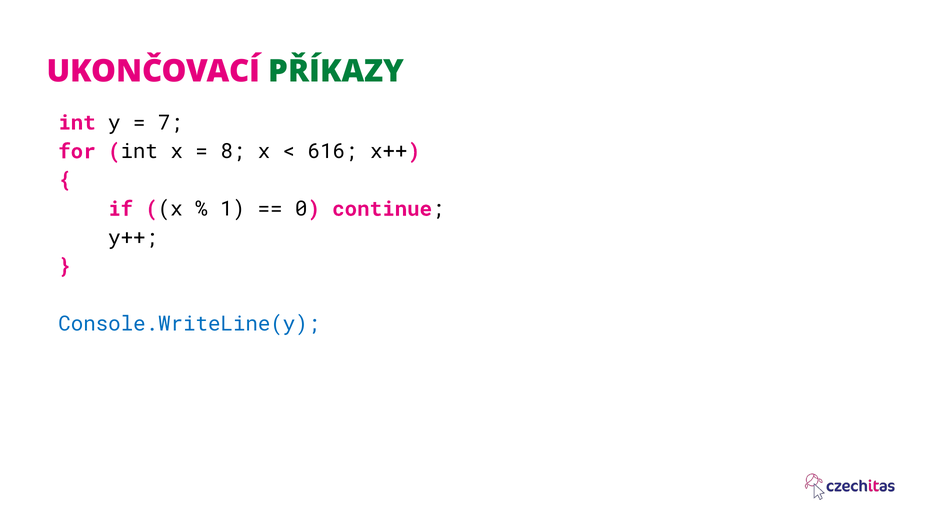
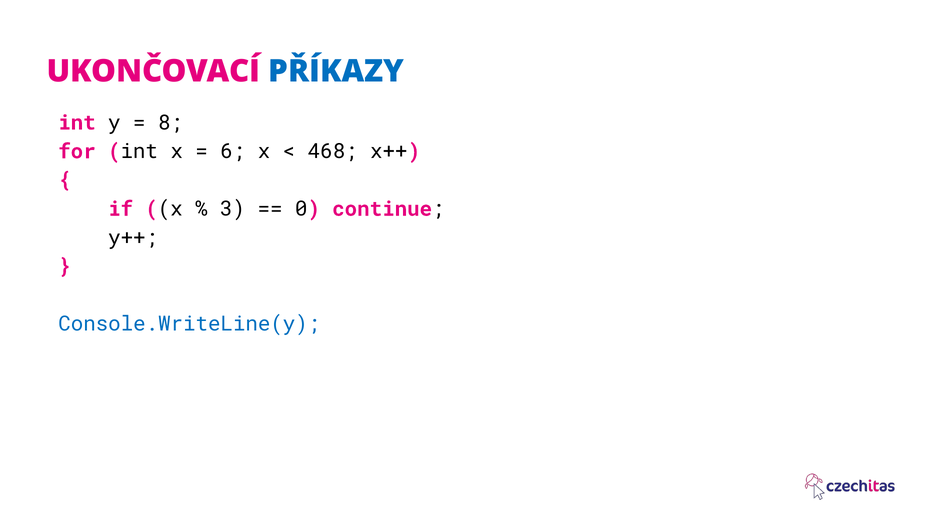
PŘÍKAZY colour: green -> blue
7: 7 -> 8
8: 8 -> 6
616: 616 -> 468
1: 1 -> 3
